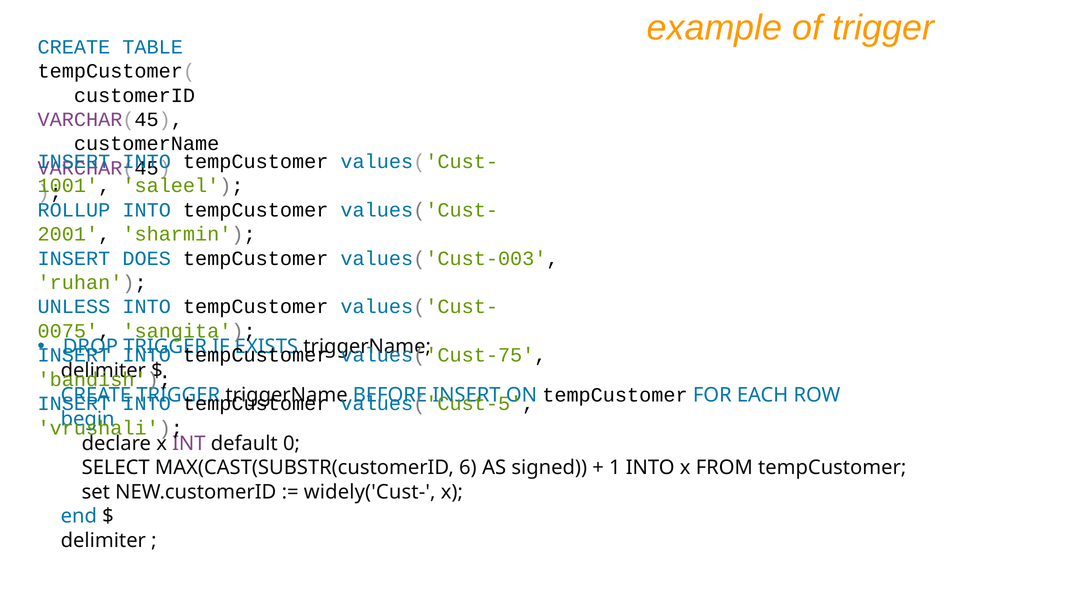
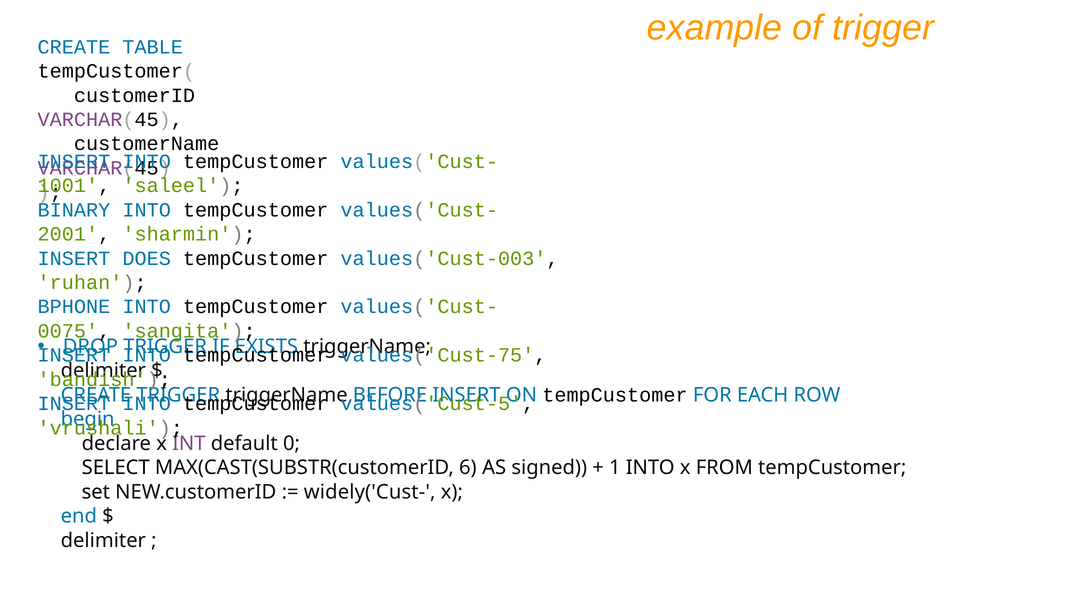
ROLLUP: ROLLUP -> BINARY
UNLESS: UNLESS -> BPHONE
